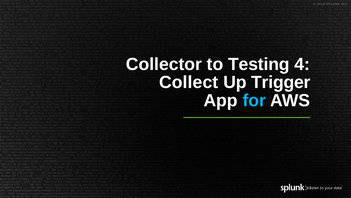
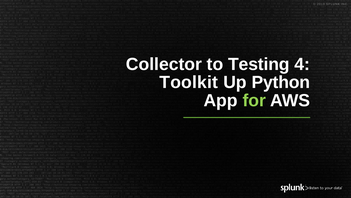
Collect: Collect -> Toolkit
Trigger: Trigger -> Python
for colour: light blue -> light green
